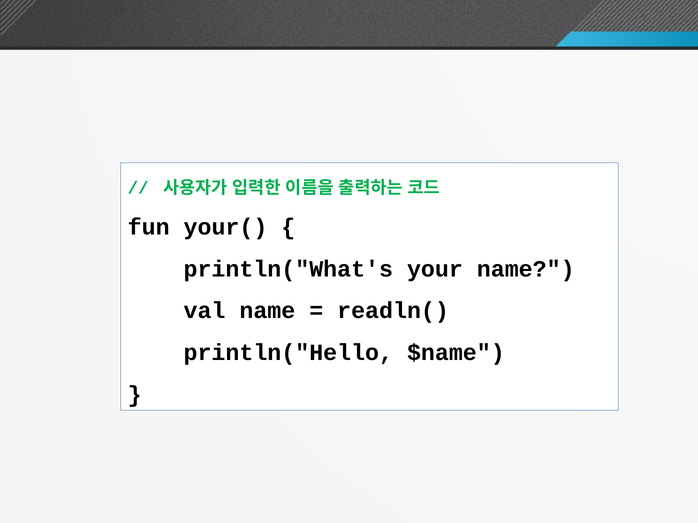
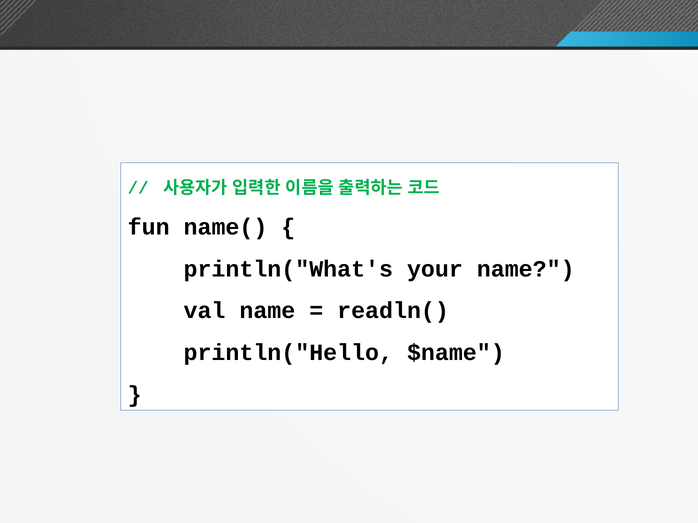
your(: your( -> name(
